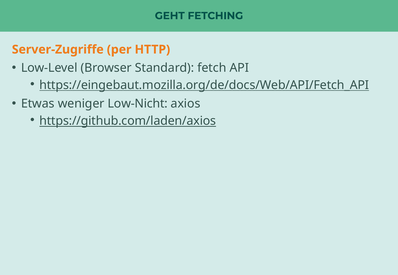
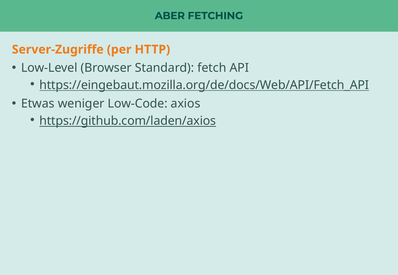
GEHT: GEHT -> ABER
Low-Nicht: Low-Nicht -> Low-Code
